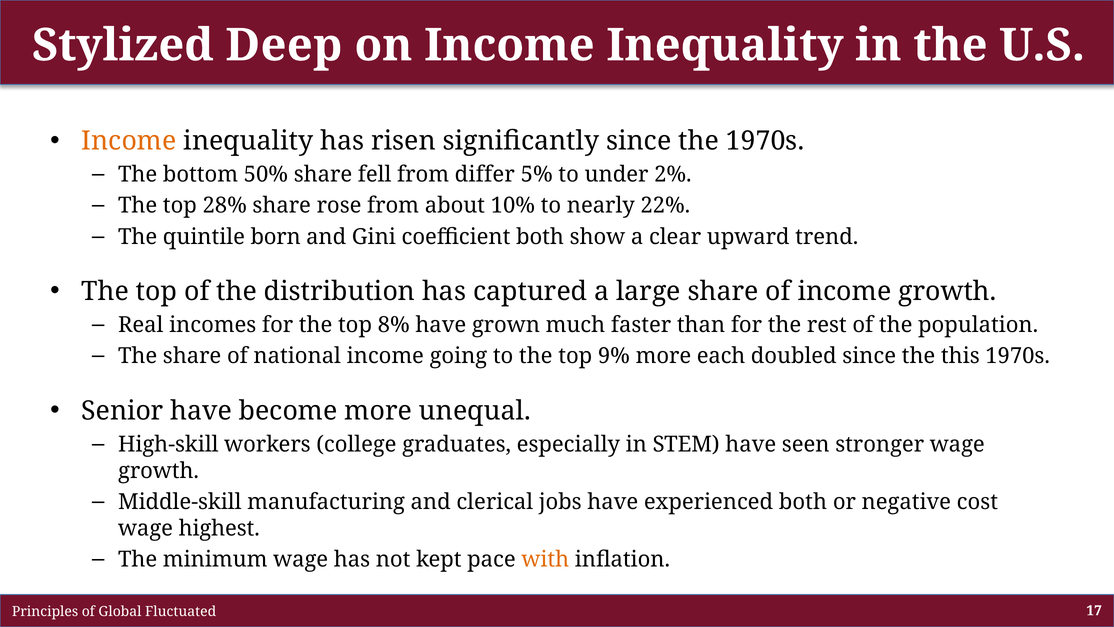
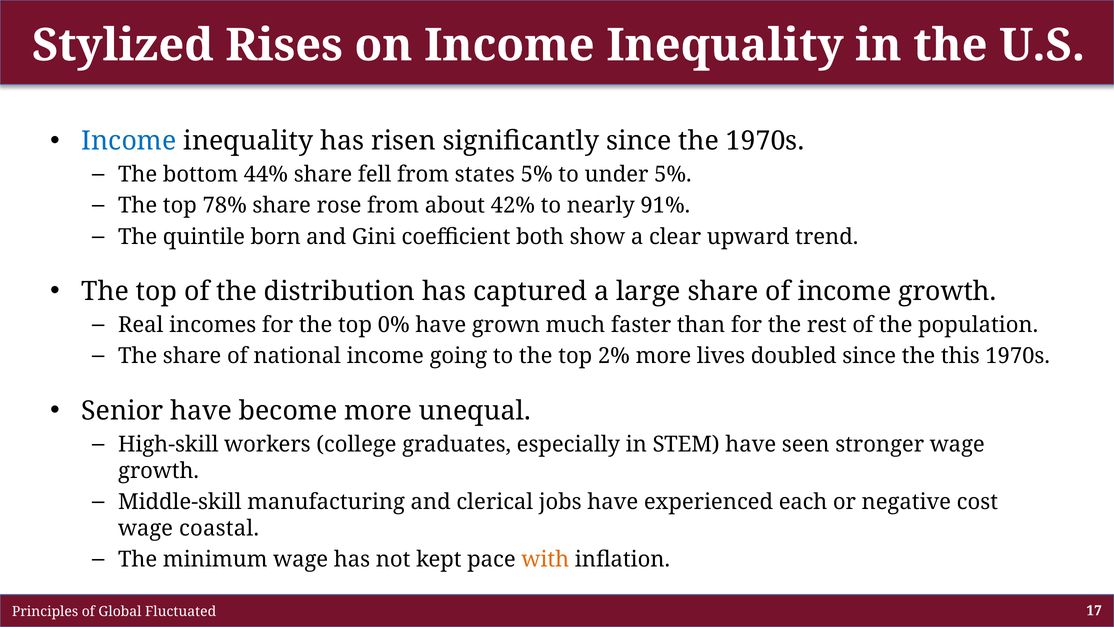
Deep: Deep -> Rises
Income at (129, 141) colour: orange -> blue
50%: 50% -> 44%
differ: differ -> states
under 2%: 2% -> 5%
28%: 28% -> 78%
10%: 10% -> 42%
22%: 22% -> 91%
8%: 8% -> 0%
9%: 9% -> 2%
each: each -> lives
experienced both: both -> each
highest: highest -> coastal
